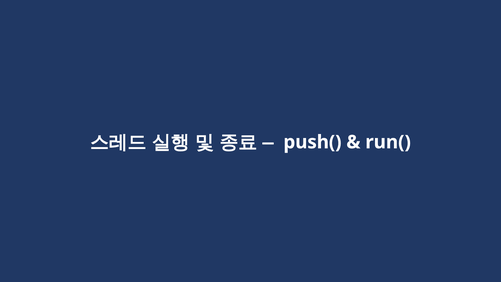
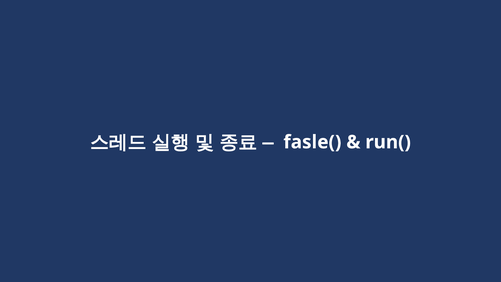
push(: push( -> fasle(
